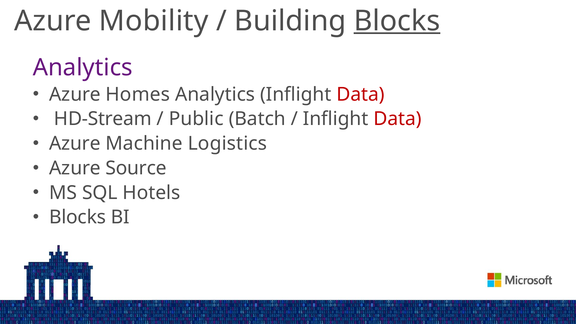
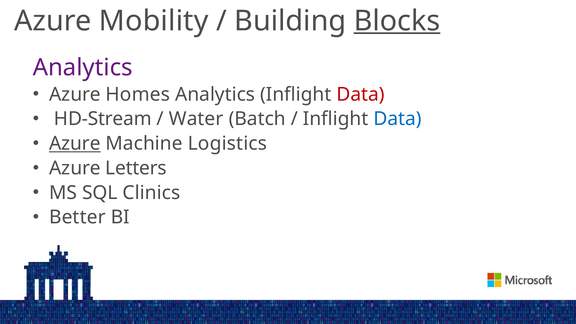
Public: Public -> Water
Data at (397, 119) colour: red -> blue
Azure at (75, 144) underline: none -> present
Source: Source -> Letters
Hotels: Hotels -> Clinics
Blocks at (78, 217): Blocks -> Better
